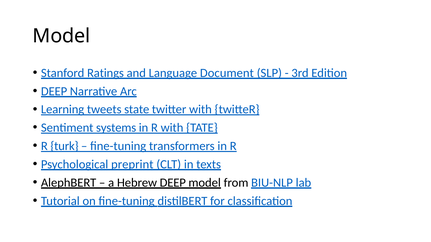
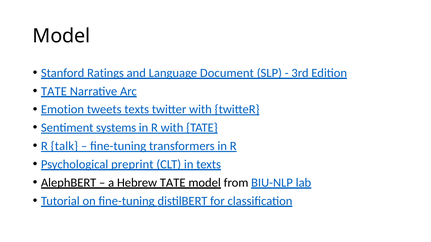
DEEP at (54, 91): DEEP -> TATE
Learning: Learning -> Emotion
tweets state: state -> texts
turk: turk -> talk
Hebrew DEEP: DEEP -> TATE
